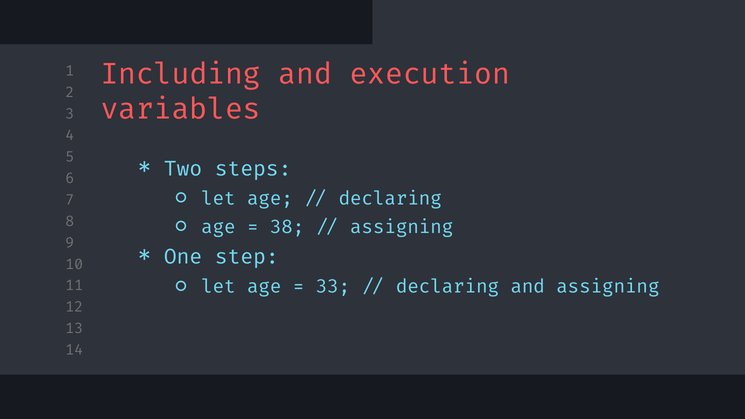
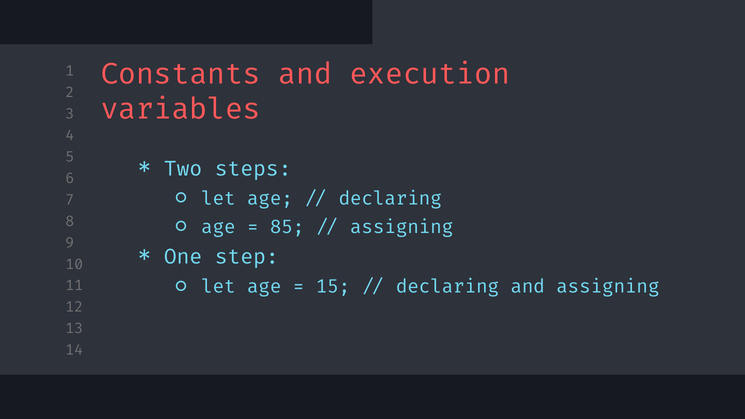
Including: Including -> Constants
38: 38 -> 85
33: 33 -> 15
